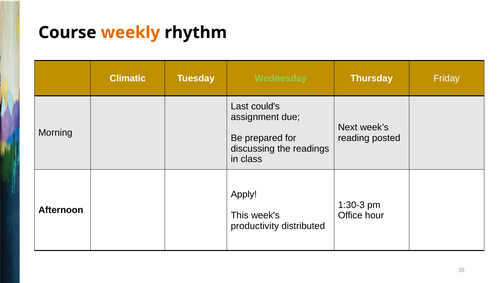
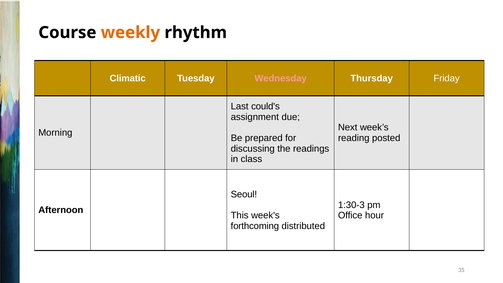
Wednesday colour: light green -> pink
Apply: Apply -> Seoul
productivity: productivity -> forthcoming
